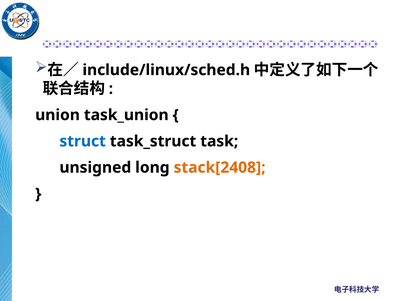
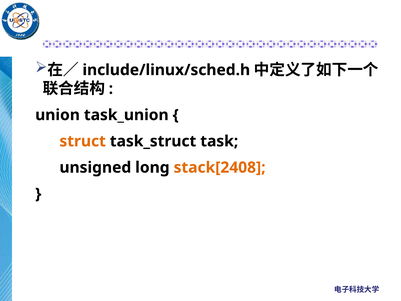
struct colour: blue -> orange
